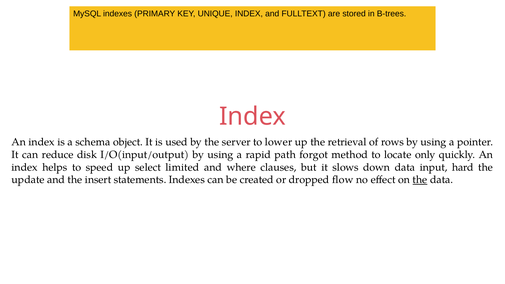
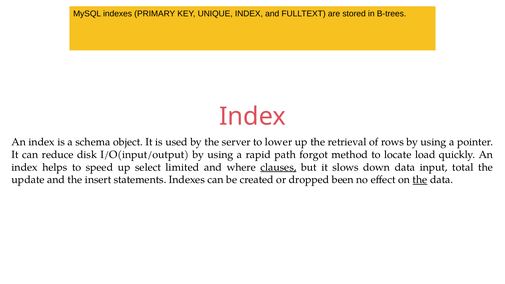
only: only -> load
clauses underline: none -> present
hard: hard -> total
flow: flow -> been
